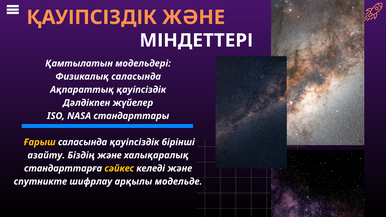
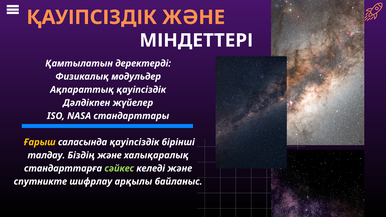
модельдері: модельдері -> деректерді
Физикалық саласында: саласында -> модульдер
азайту: азайту -> талдау
сәйкес colour: yellow -> light green
модельде: модельде -> байланыс
